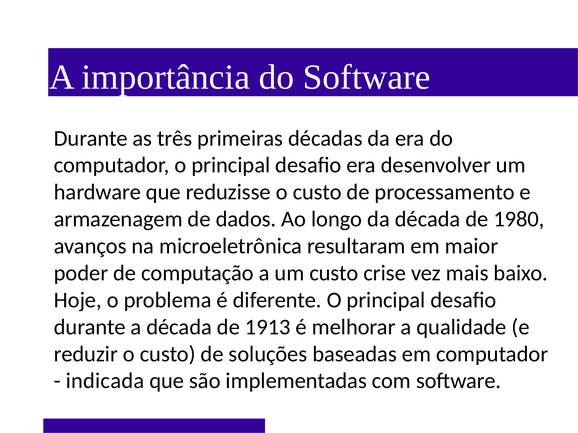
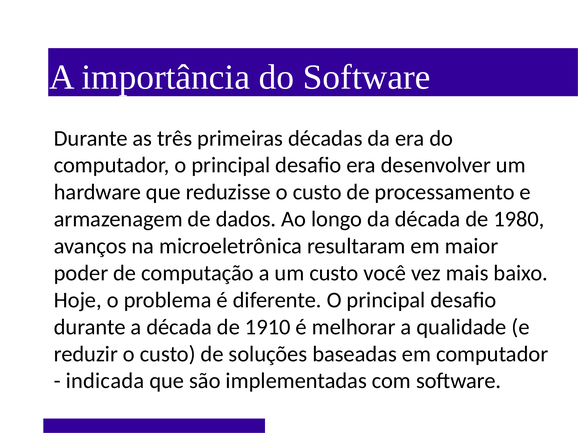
crise: crise -> você
1913: 1913 -> 1910
